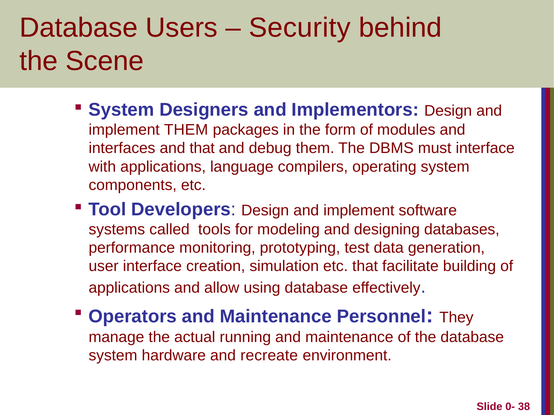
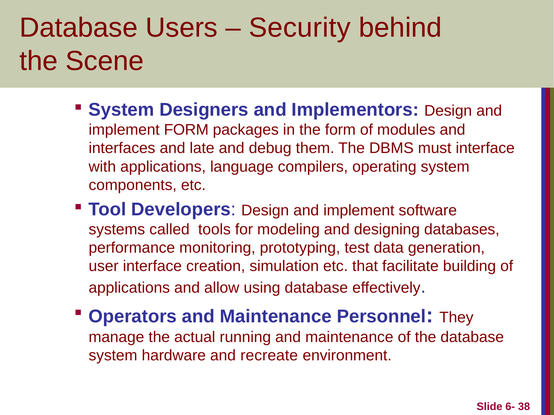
implement THEM: THEM -> FORM
and that: that -> late
0-: 0- -> 6-
